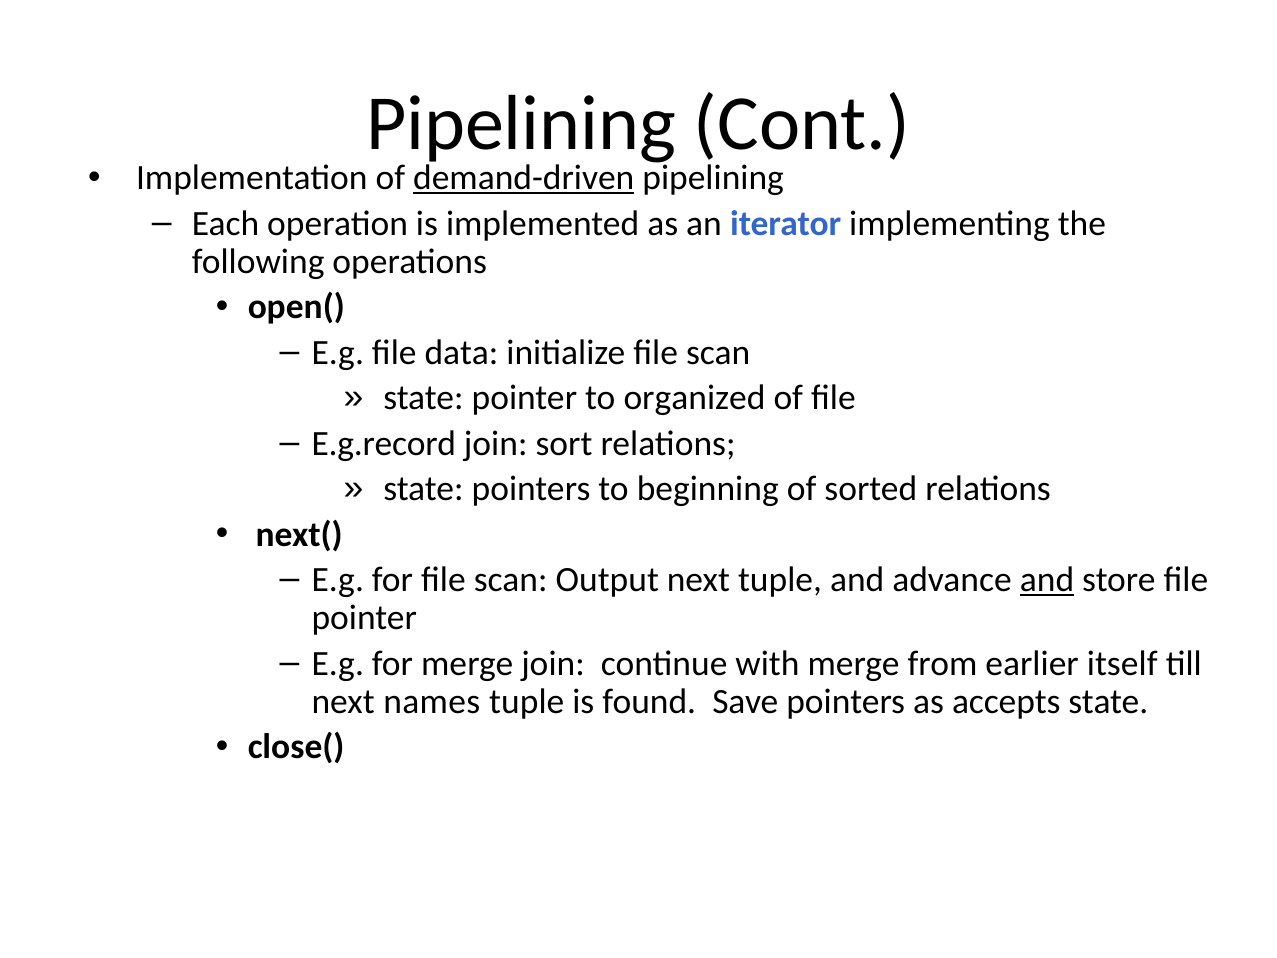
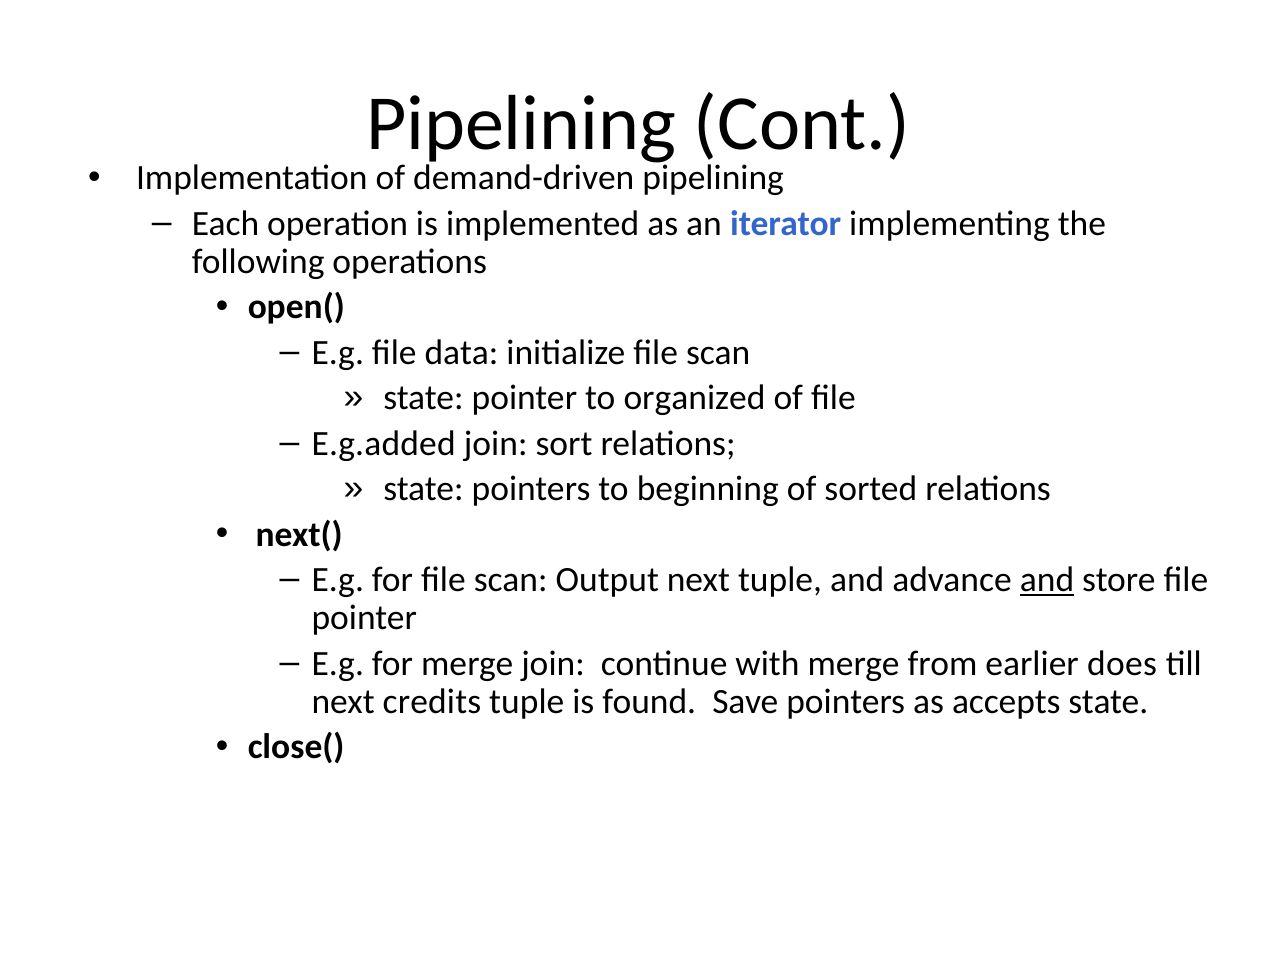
demand-driven underline: present -> none
E.g.record: E.g.record -> E.g.added
itself: itself -> does
names: names -> credits
